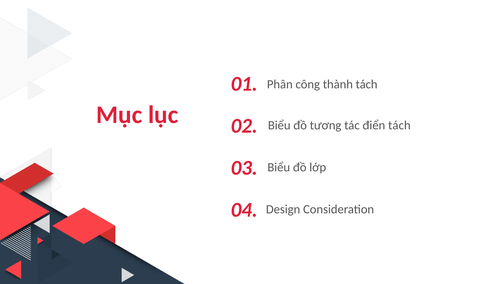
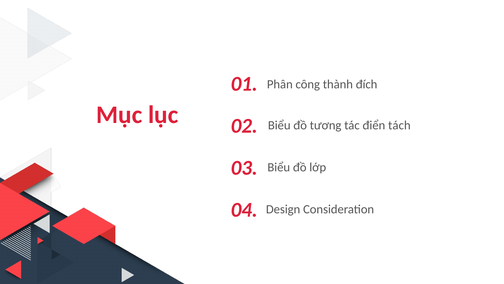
thành tách: tách -> đích
